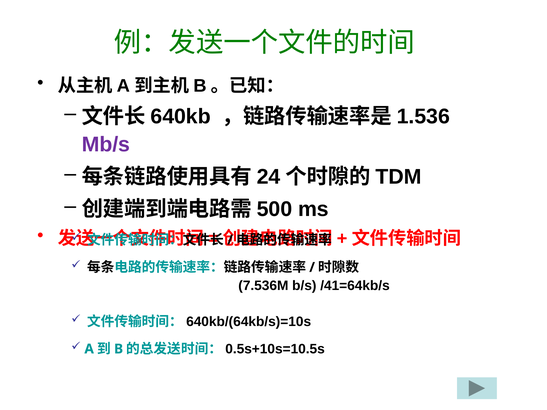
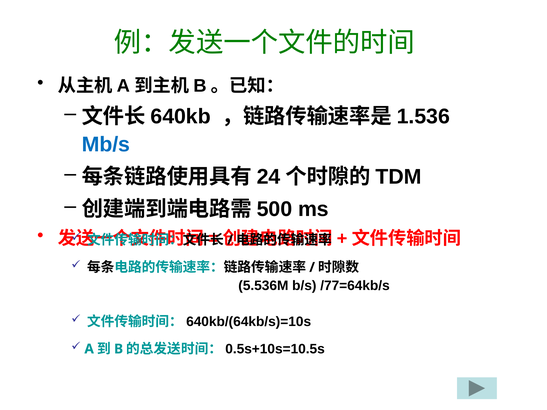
Mb/s colour: purple -> blue
7.536M: 7.536M -> 5.536M
/41=64kb/s: /41=64kb/s -> /77=64kb/s
